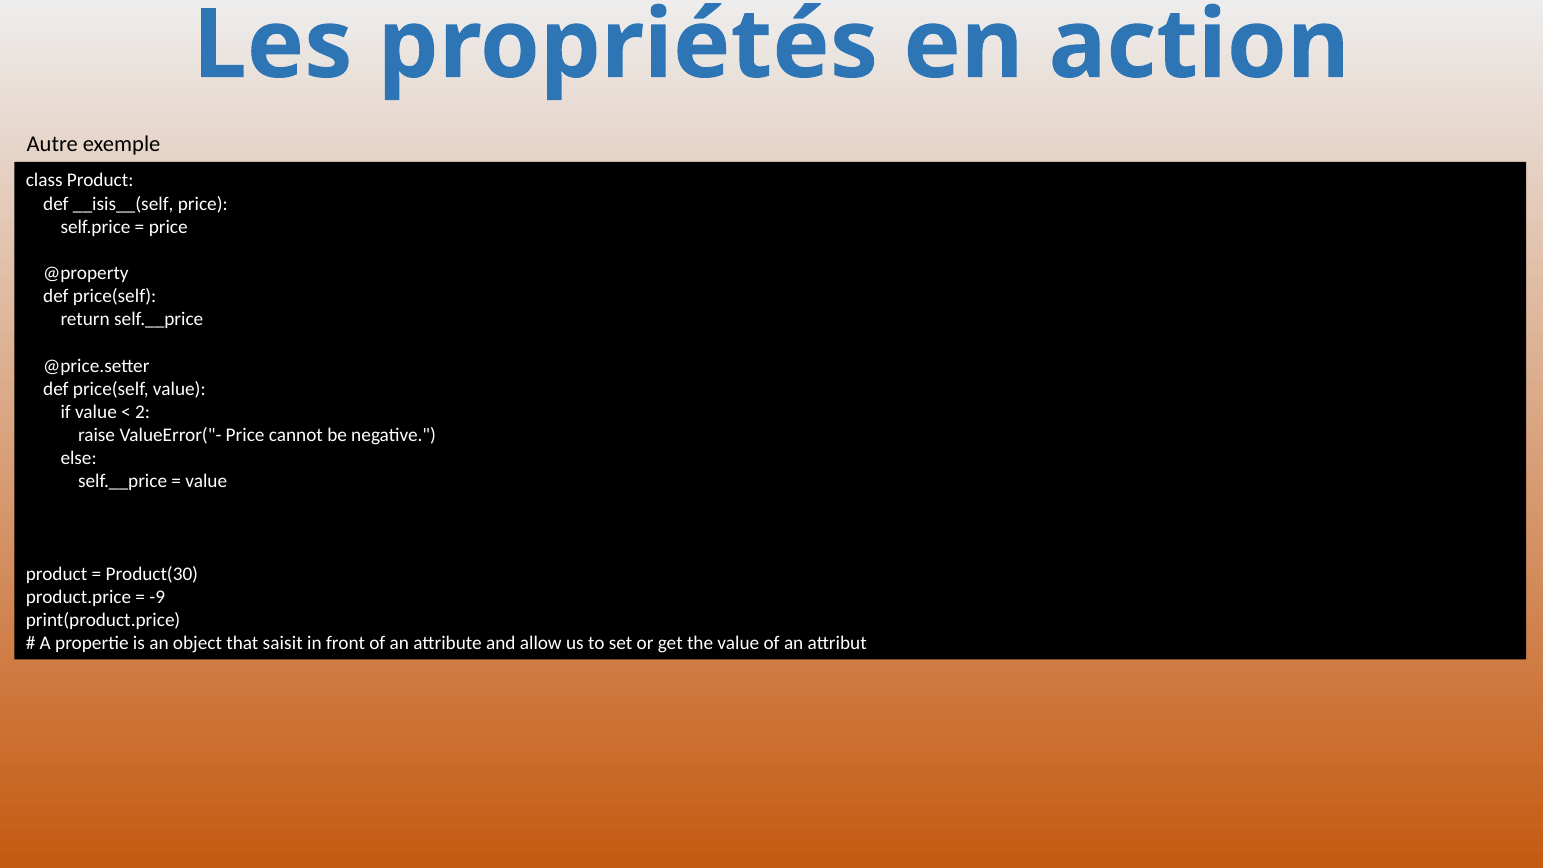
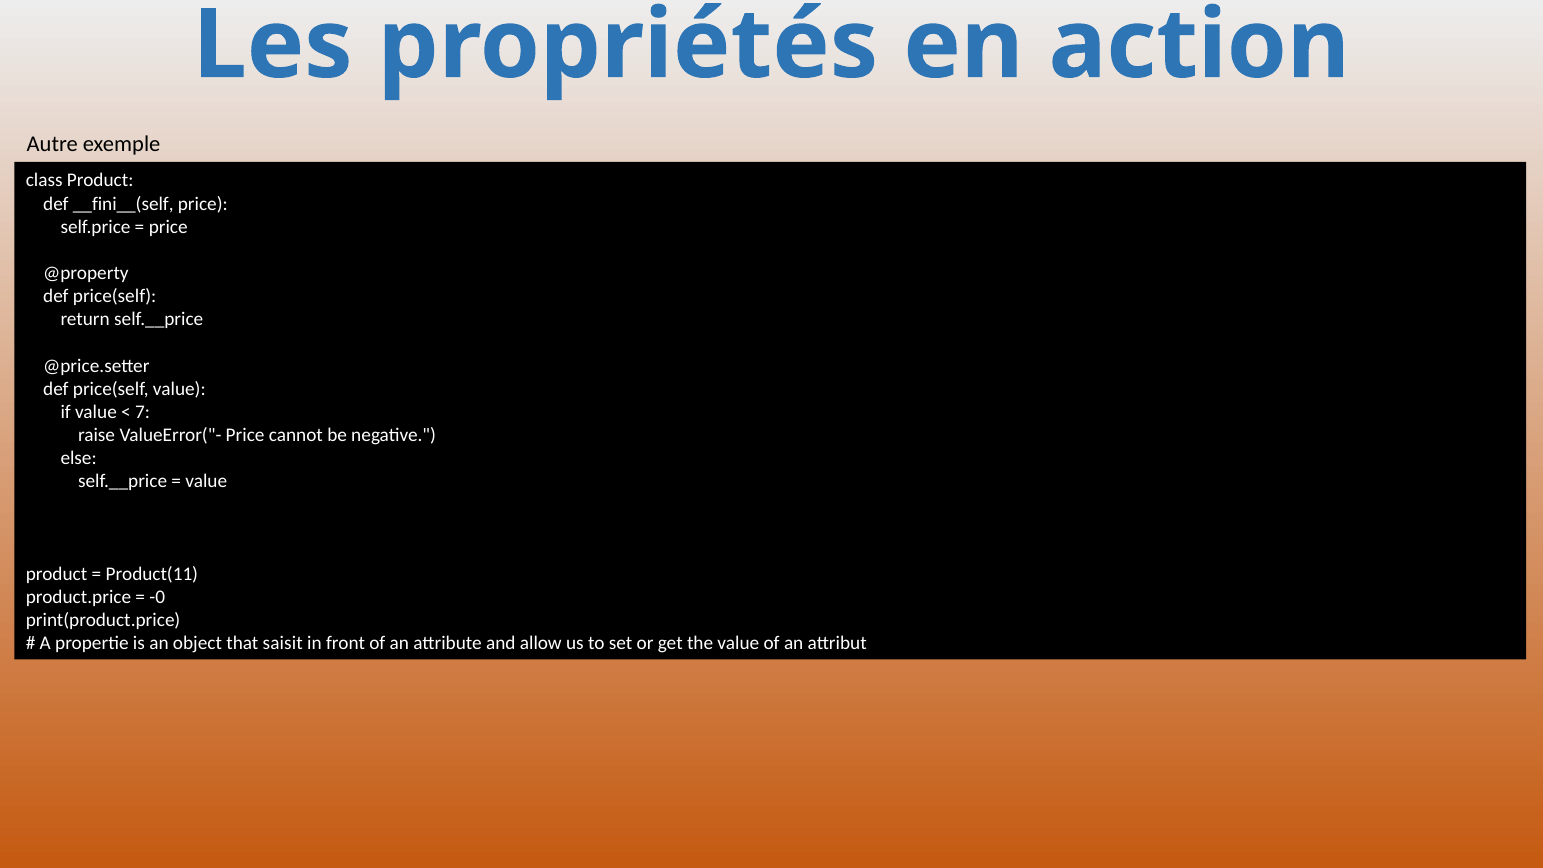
__isis__(self: __isis__(self -> __fini__(self
2: 2 -> 7
Product(30: Product(30 -> Product(11
-9: -9 -> -0
